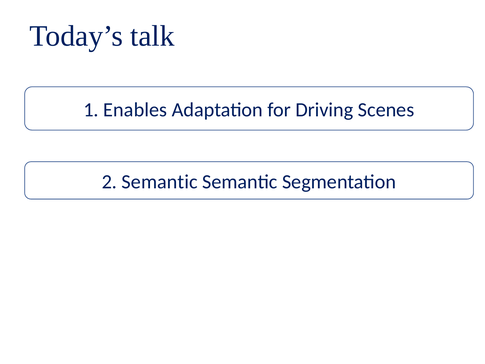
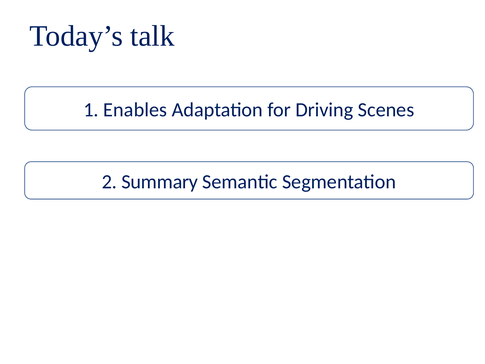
2 Semantic: Semantic -> Summary
